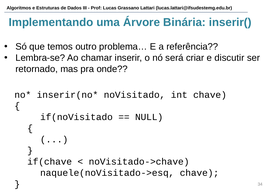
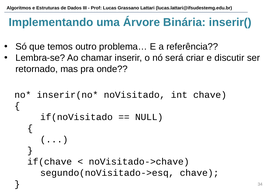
naquele(noVisitado->esq: naquele(noVisitado->esq -> segundo(noVisitado->esq
